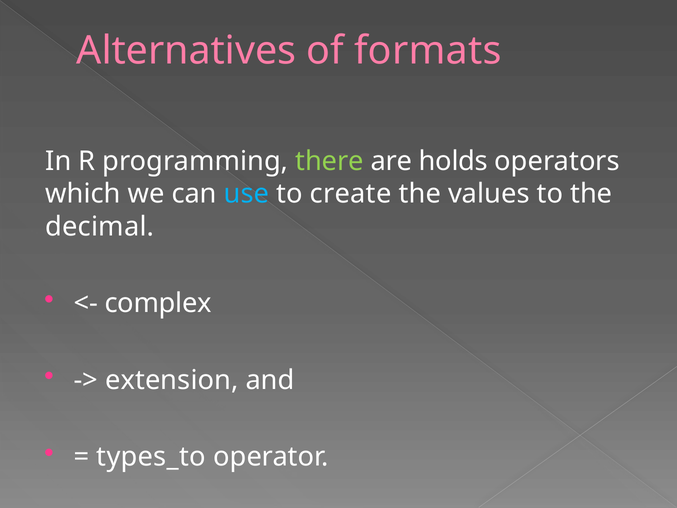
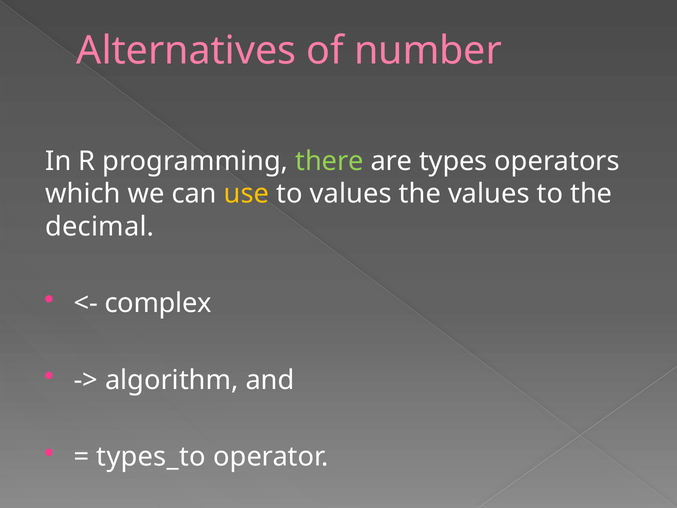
formats: formats -> number
holds: holds -> types
use colour: light blue -> yellow
to create: create -> values
extension: extension -> algorithm
